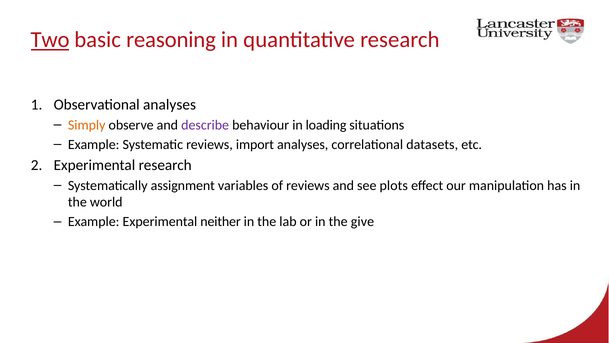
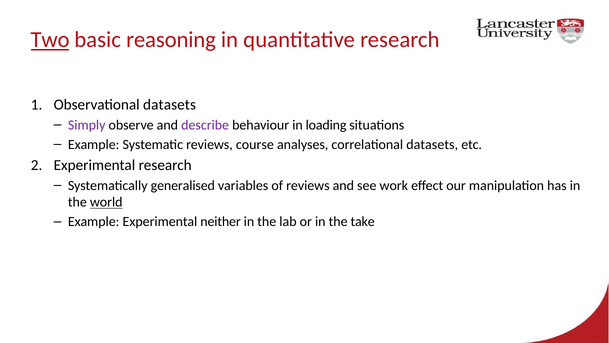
Observational analyses: analyses -> datasets
Simply colour: orange -> purple
import: import -> course
assignment: assignment -> generalised
plots: plots -> work
world underline: none -> present
give: give -> take
